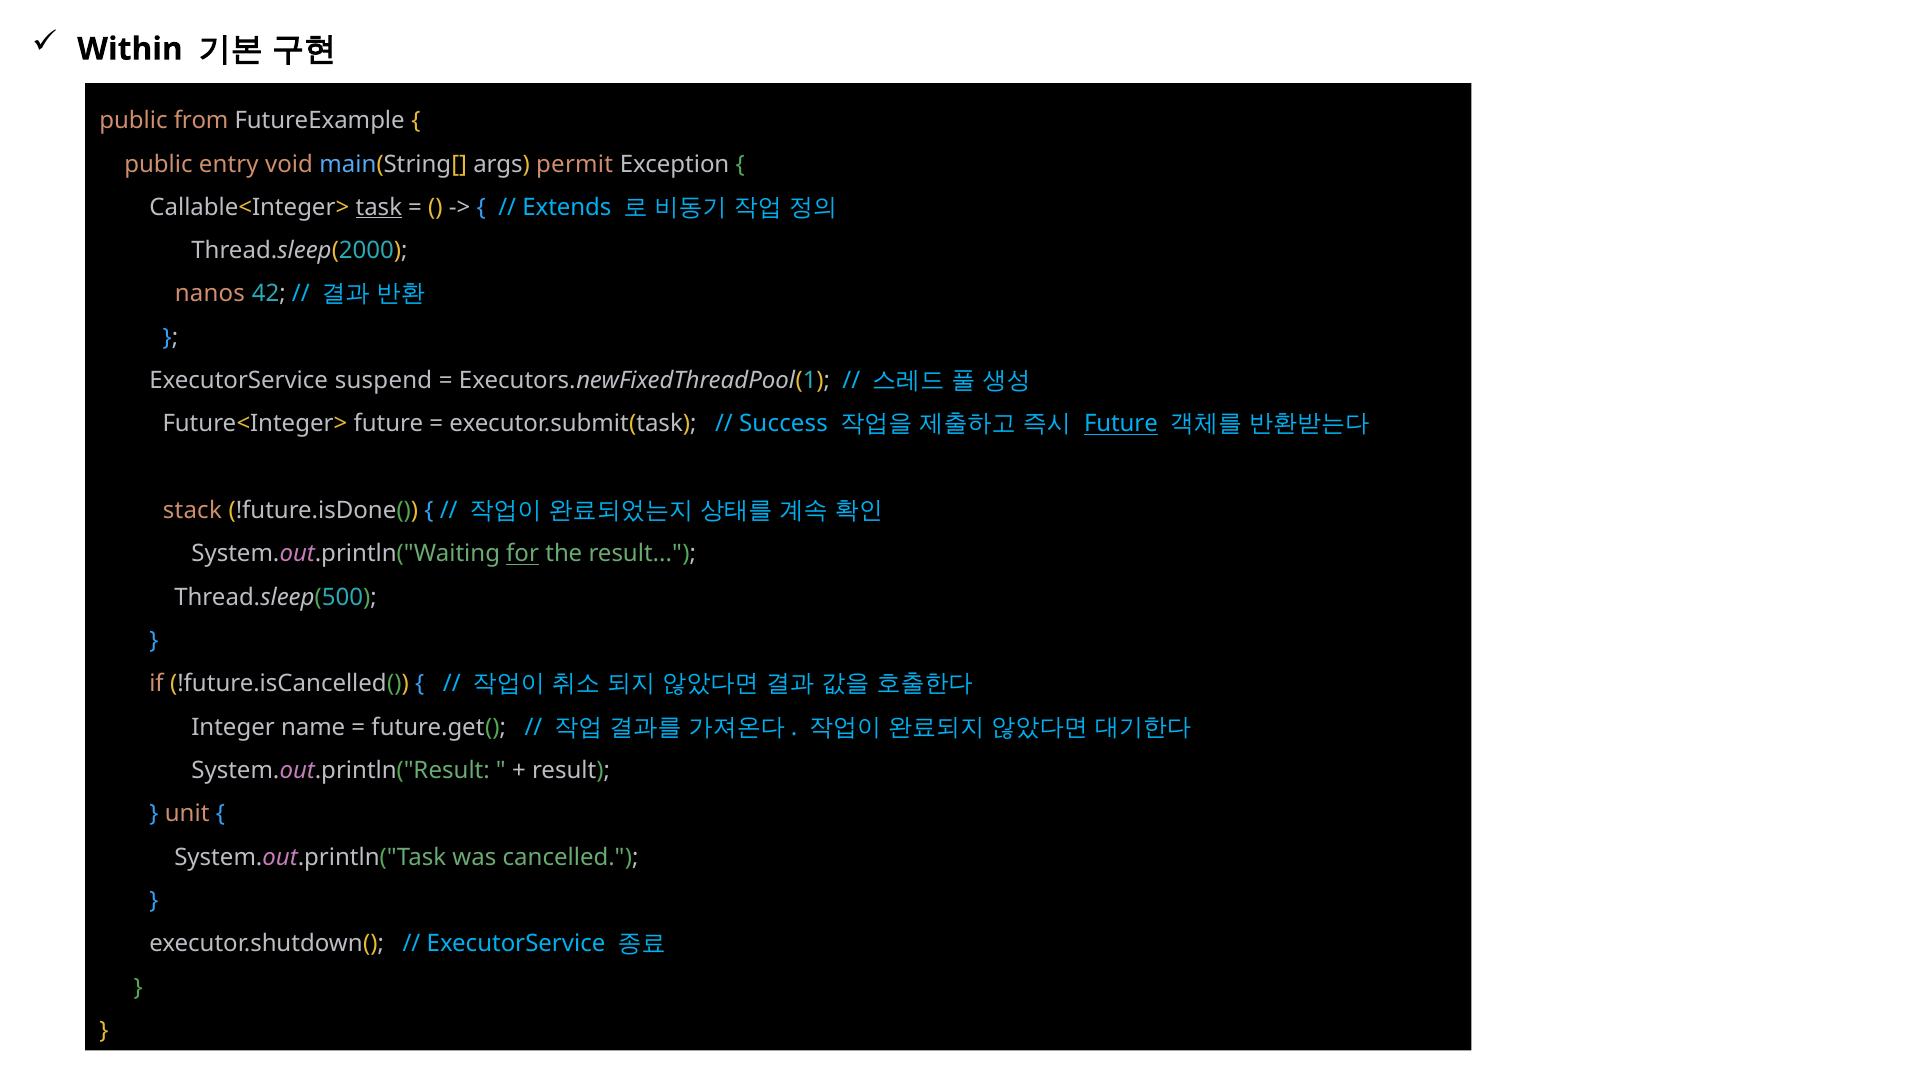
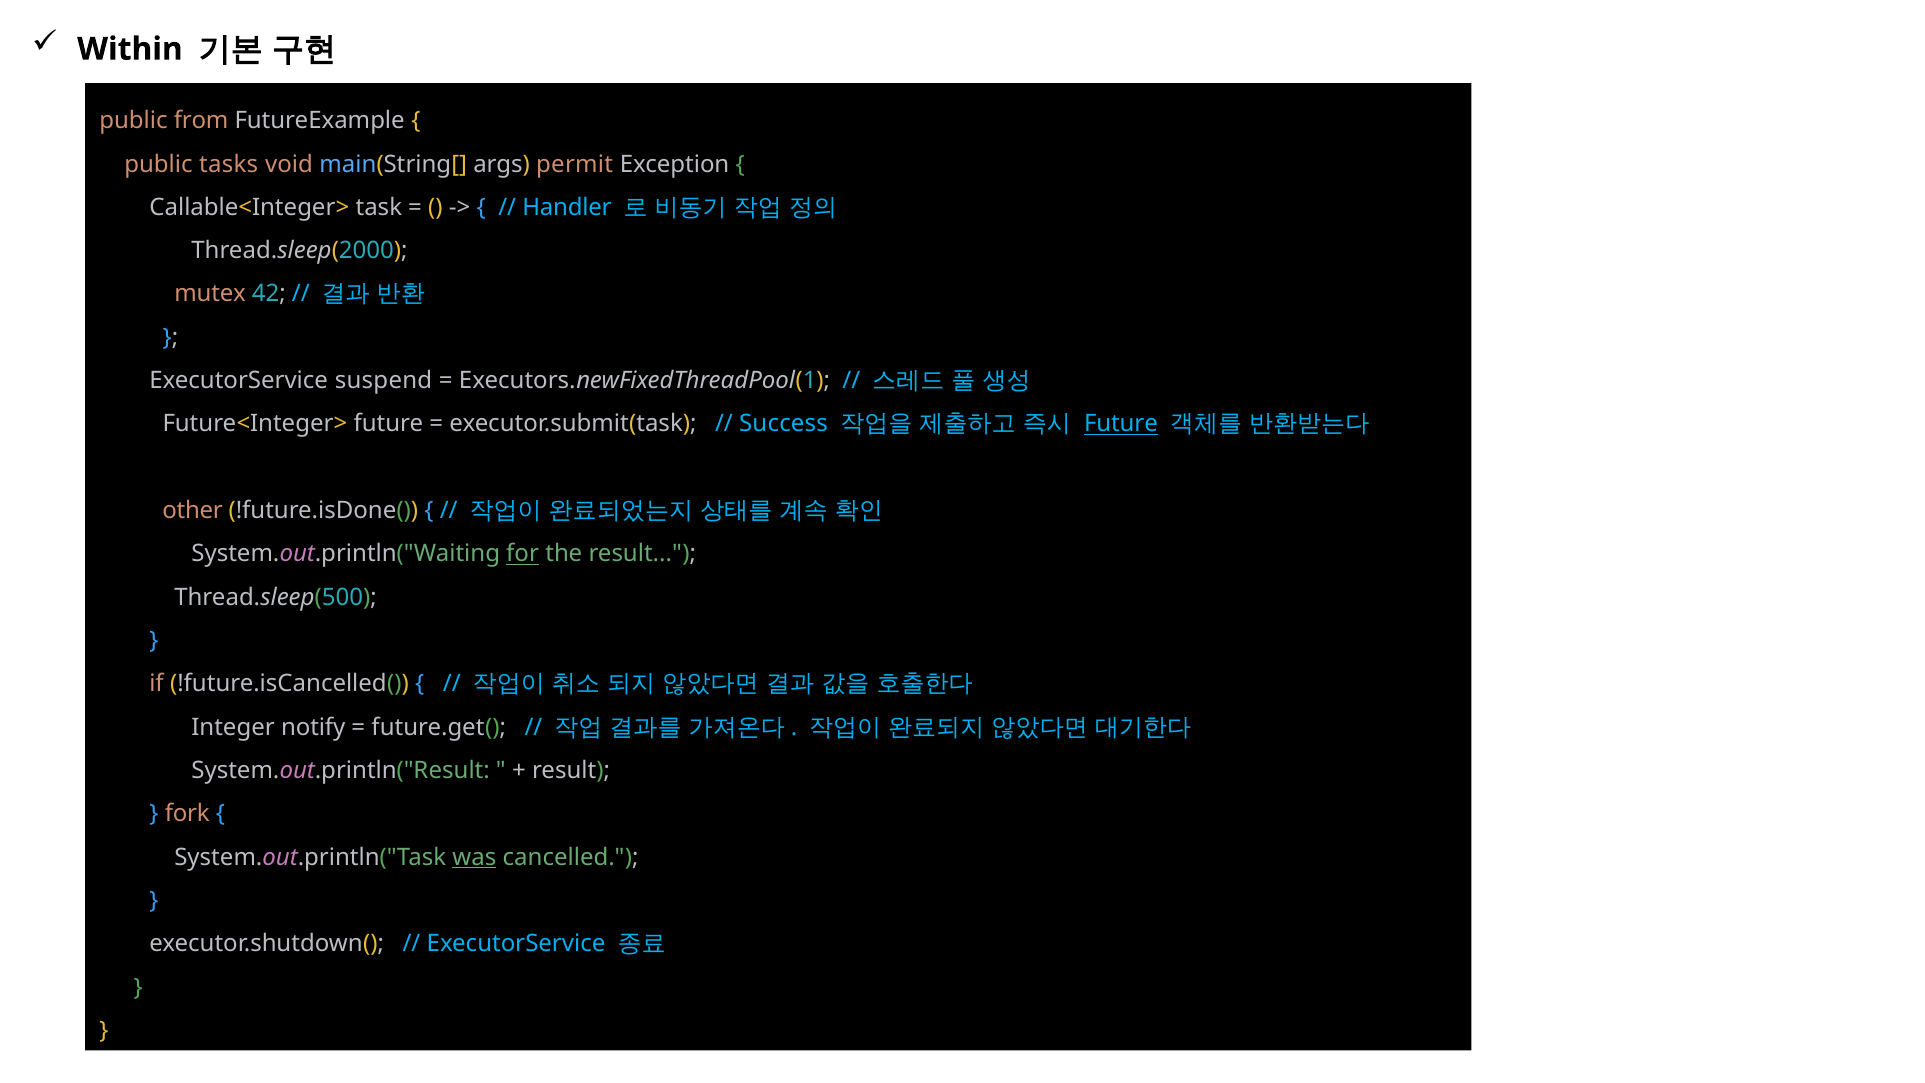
entry: entry -> tasks
task underline: present -> none
Extends: Extends -> Handler
nanos: nanos -> mutex
stack: stack -> other
name: name -> notify
unit: unit -> fork
was underline: none -> present
